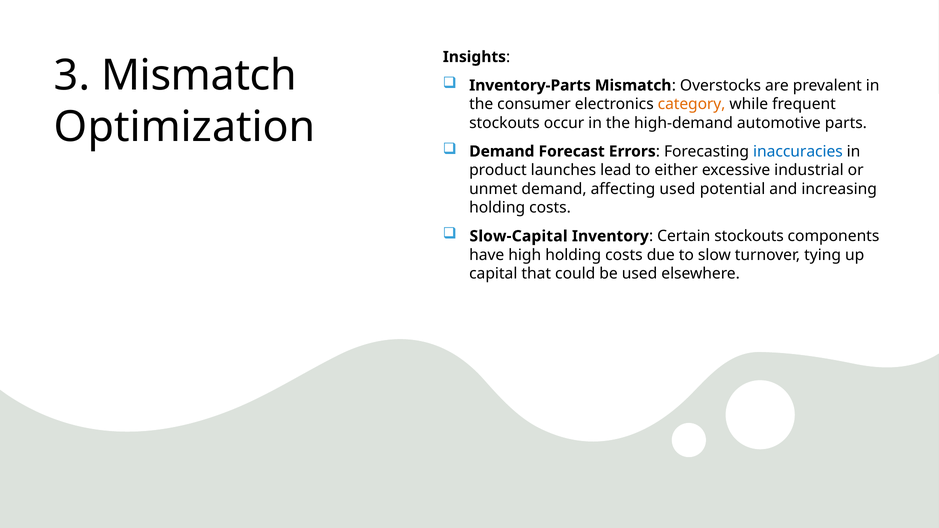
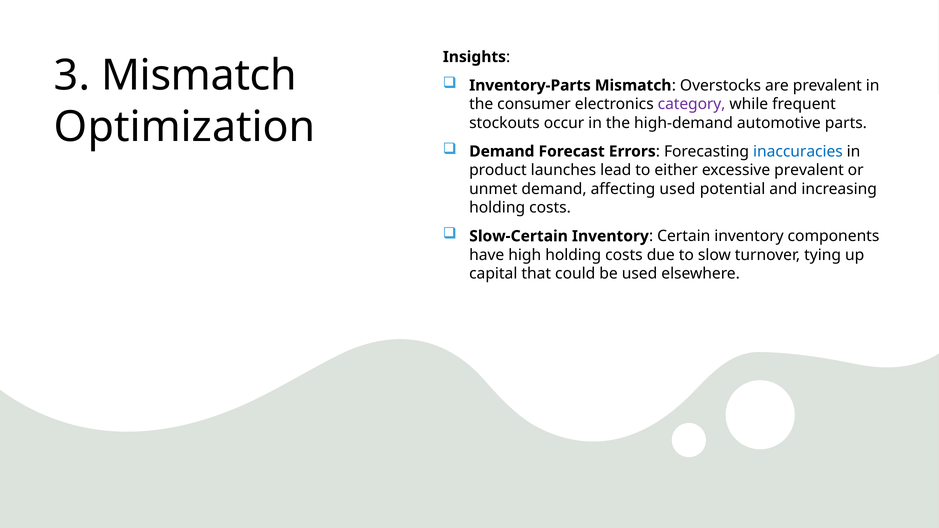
category colour: orange -> purple
excessive industrial: industrial -> prevalent
Slow-Capital: Slow-Capital -> Slow-Certain
Certain stockouts: stockouts -> inventory
